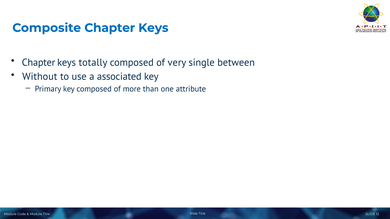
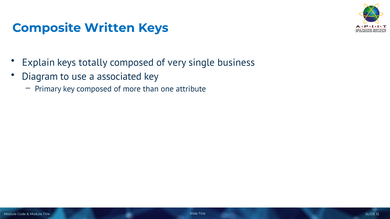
Composite Chapter: Chapter -> Written
Chapter at (39, 63): Chapter -> Explain
between: between -> business
Without: Without -> Diagram
